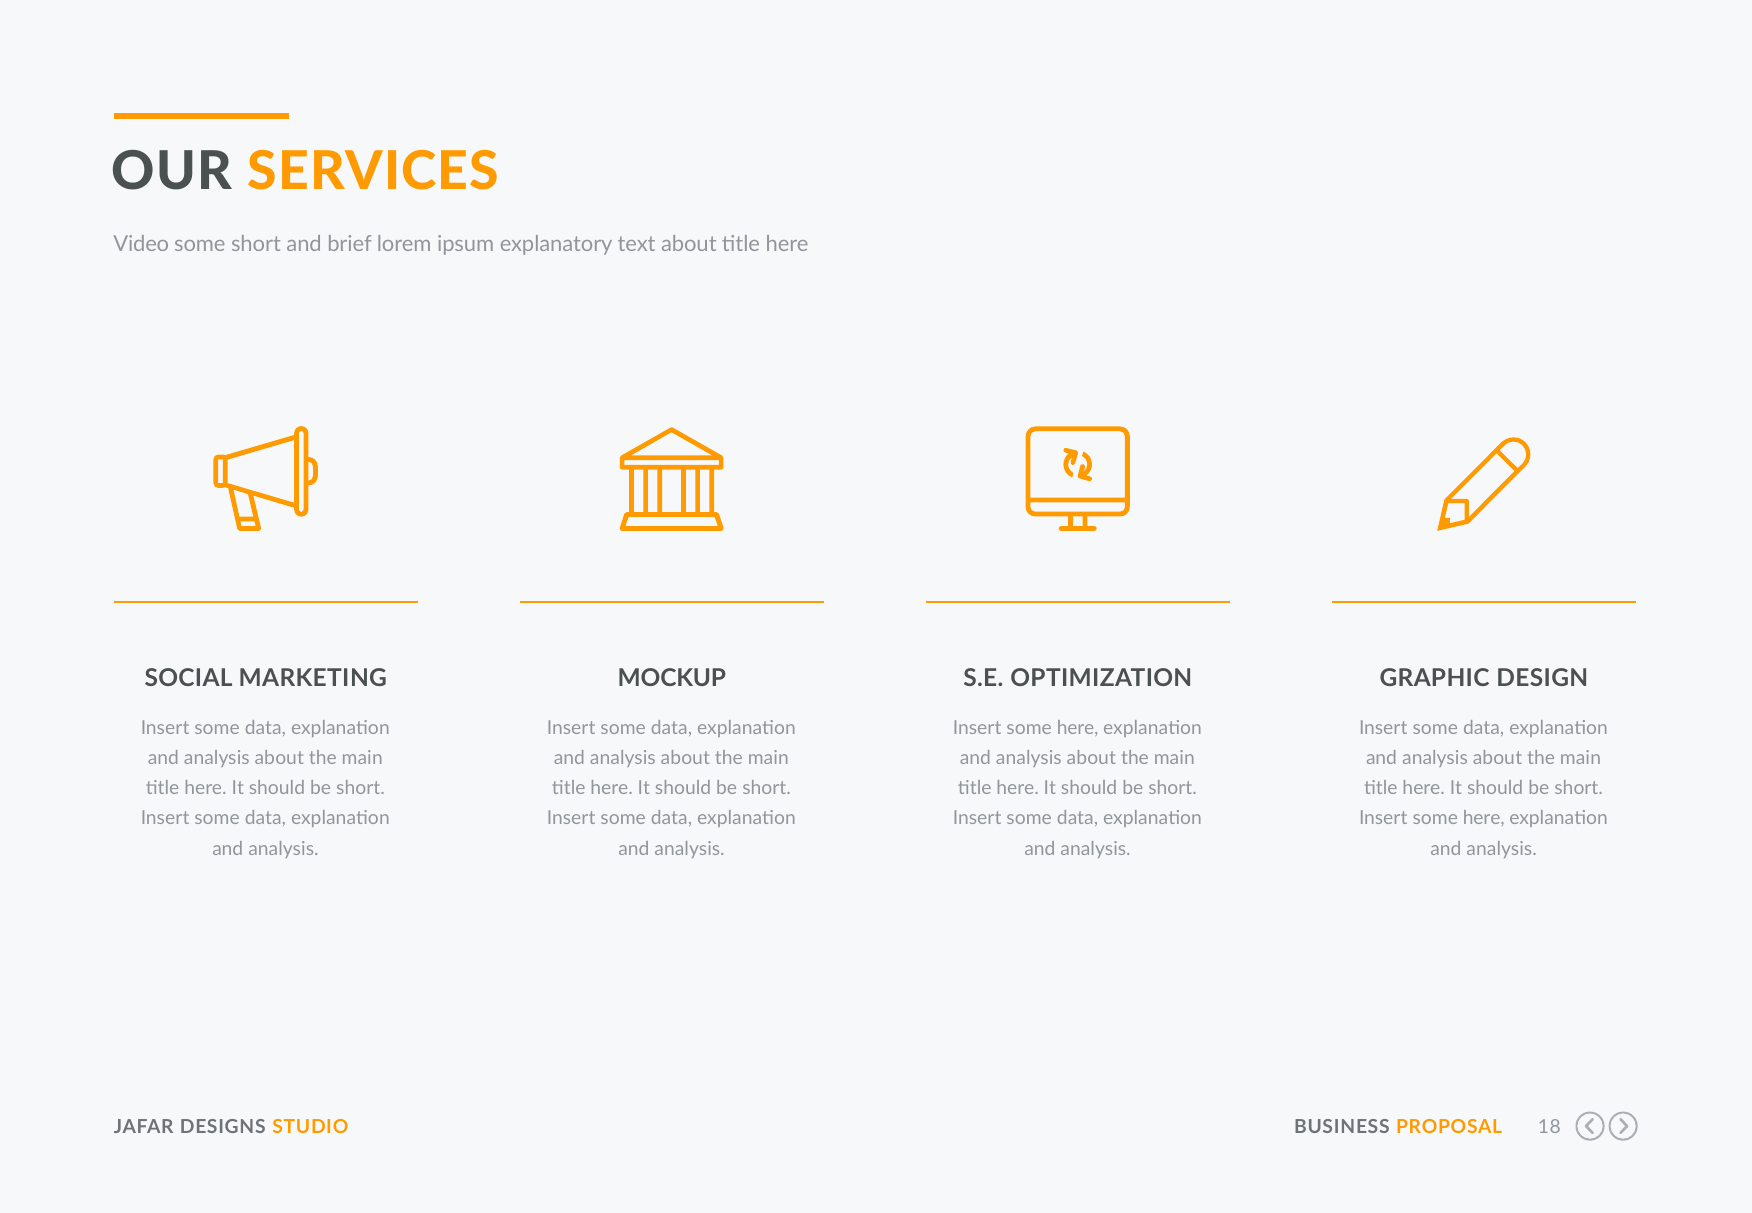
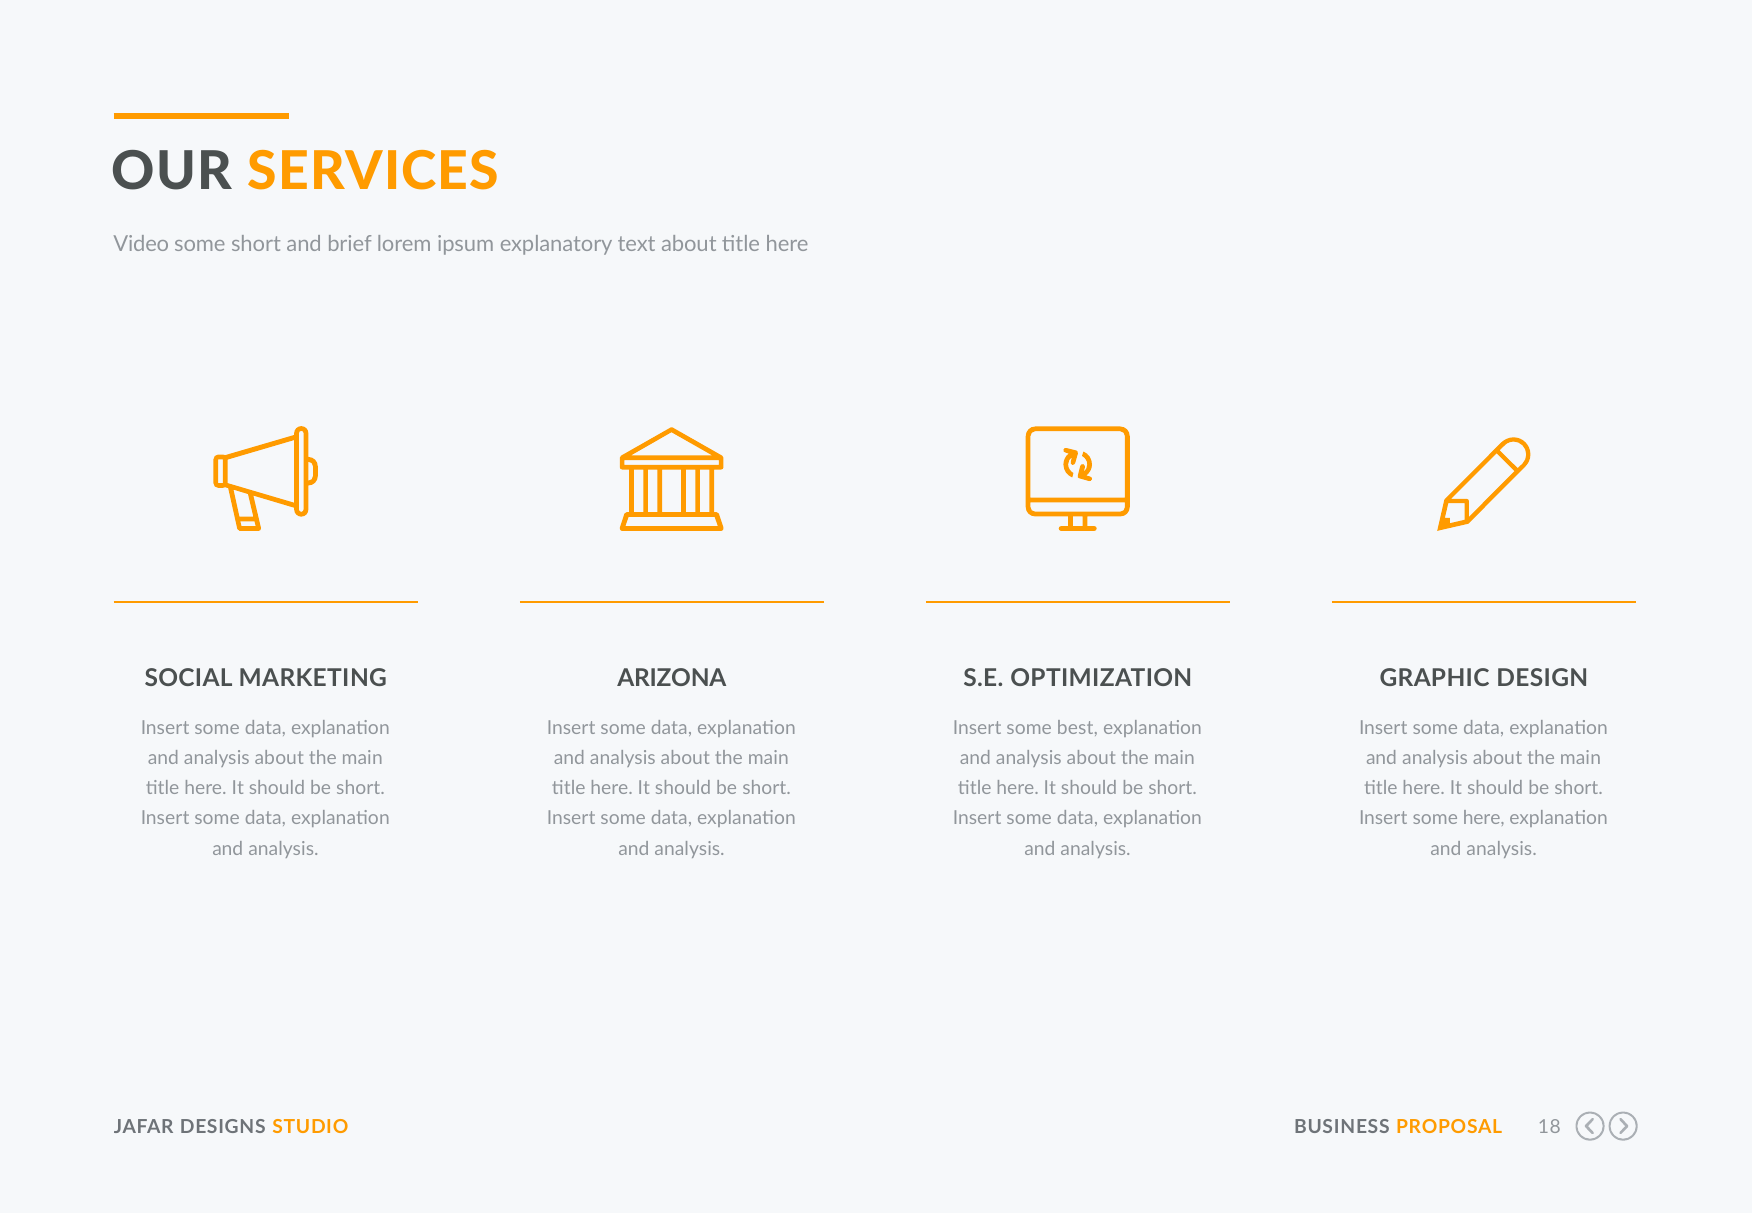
MOCKUP: MOCKUP -> ARIZONA
here at (1078, 728): here -> best
